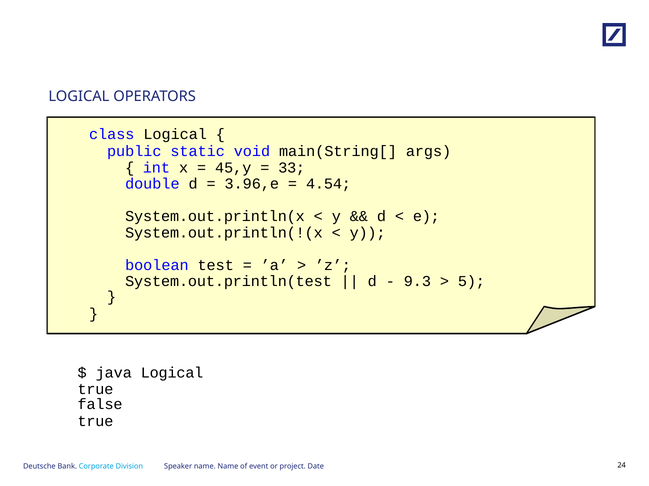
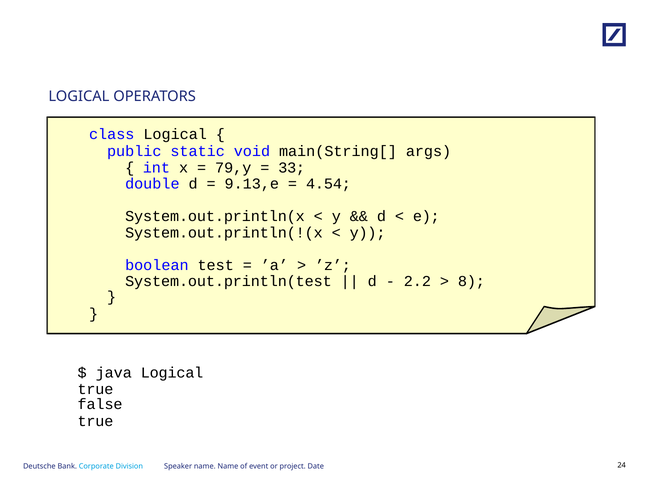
45,y: 45,y -> 79,y
3.96,e: 3.96,e -> 9.13,e
9.3: 9.3 -> 2.2
5: 5 -> 8
